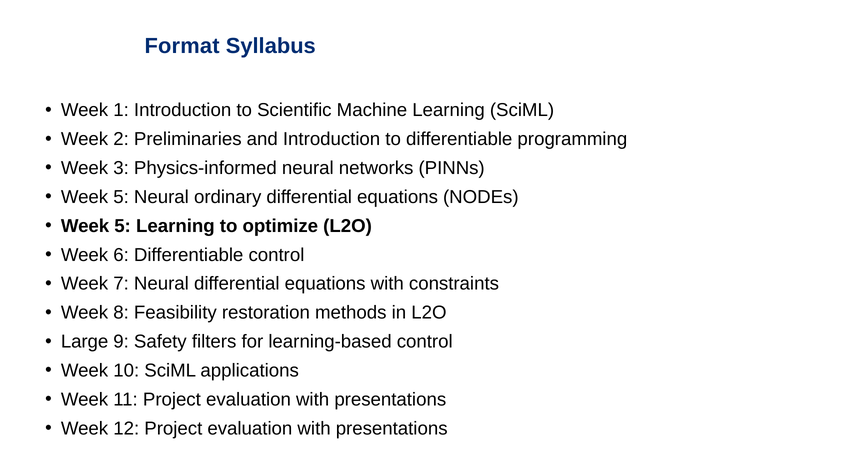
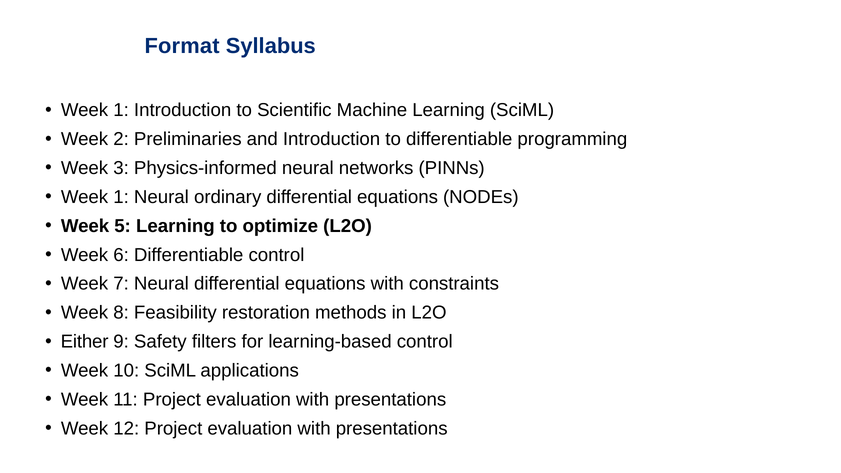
5 at (121, 197): 5 -> 1
Large: Large -> Either
